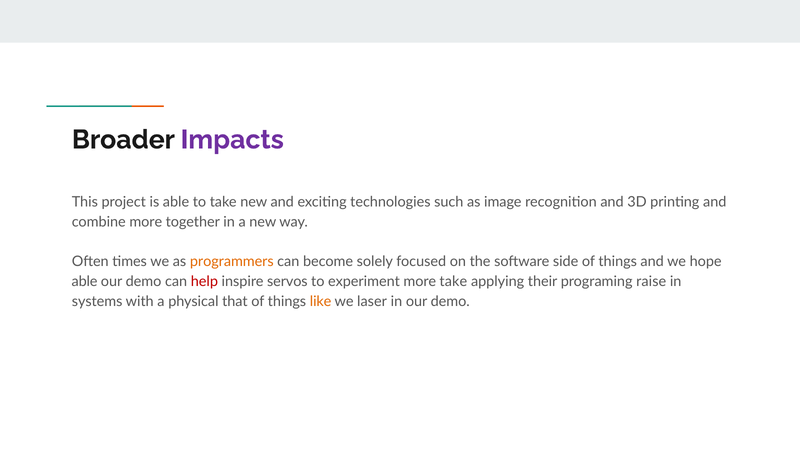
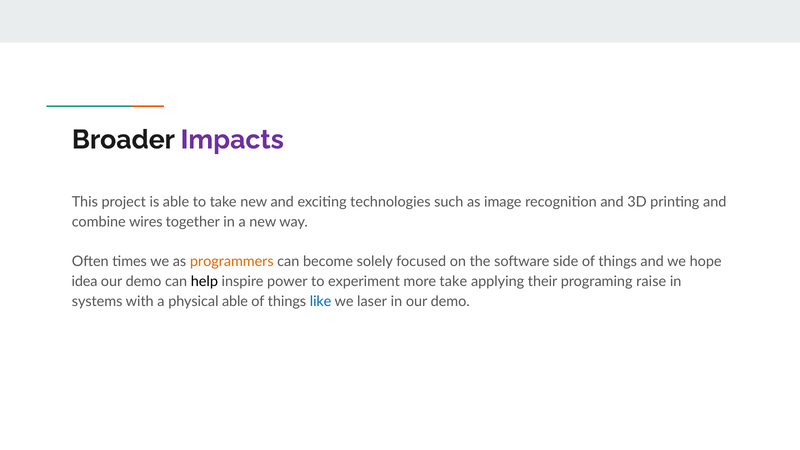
combine more: more -> wires
able at (85, 282): able -> idea
help colour: red -> black
servos: servos -> power
physical that: that -> able
like colour: orange -> blue
